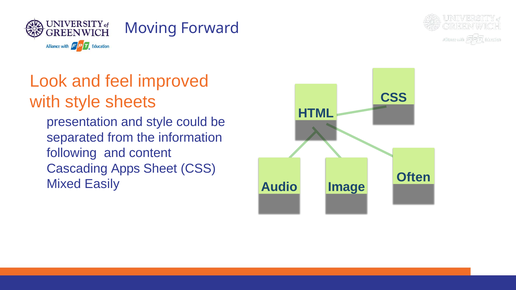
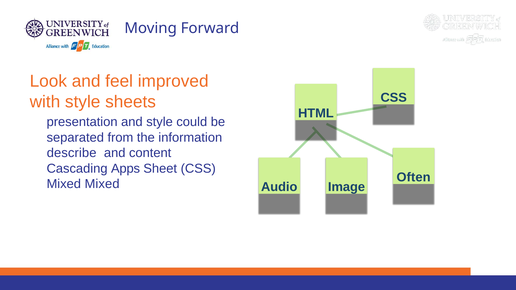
following: following -> describe
Mixed Easily: Easily -> Mixed
